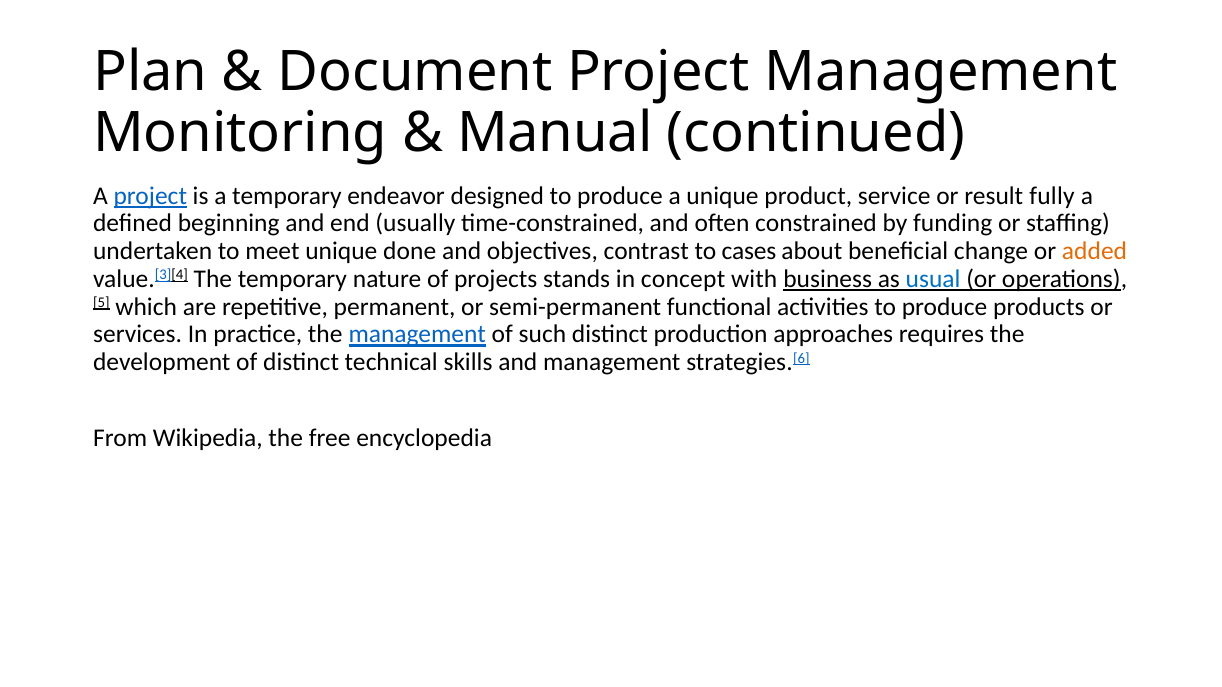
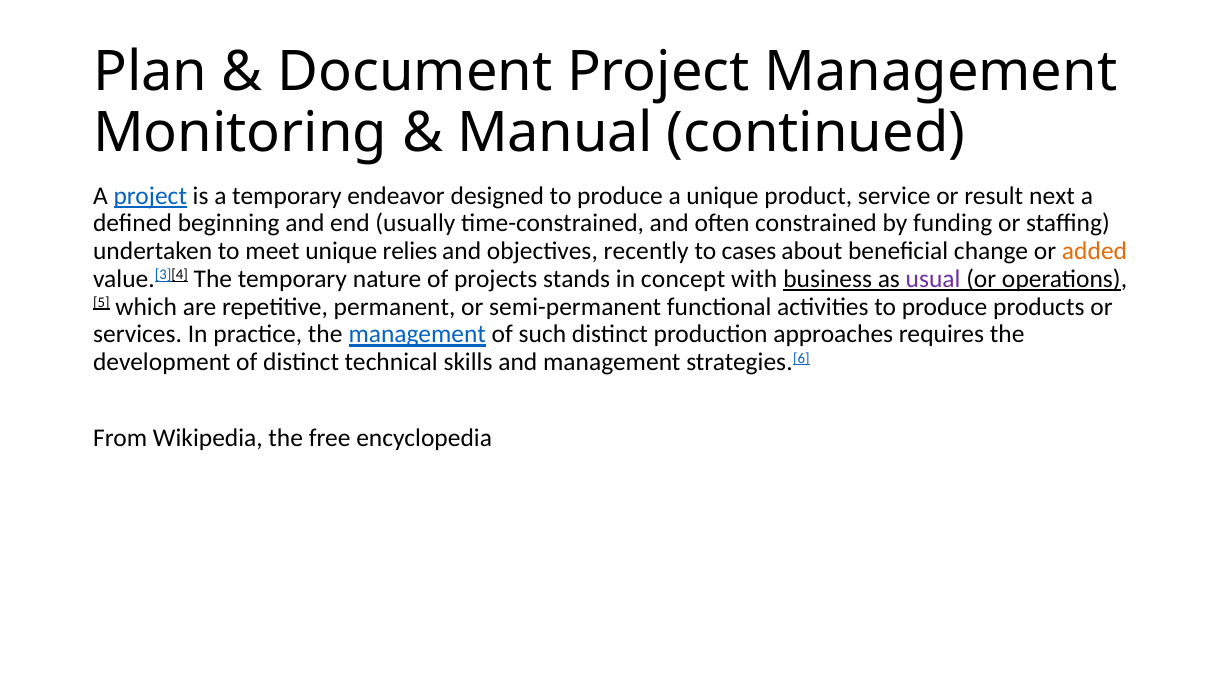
fully: fully -> next
done: done -> relies
contrast: contrast -> recently
usual colour: blue -> purple
